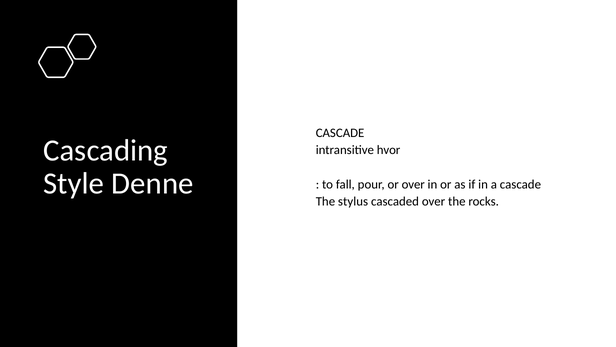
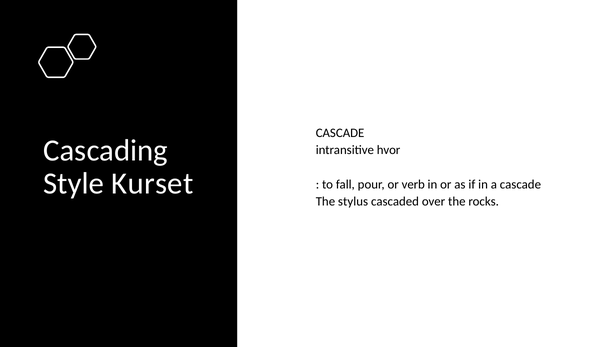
Denne: Denne -> Kurset
or over: over -> verb
